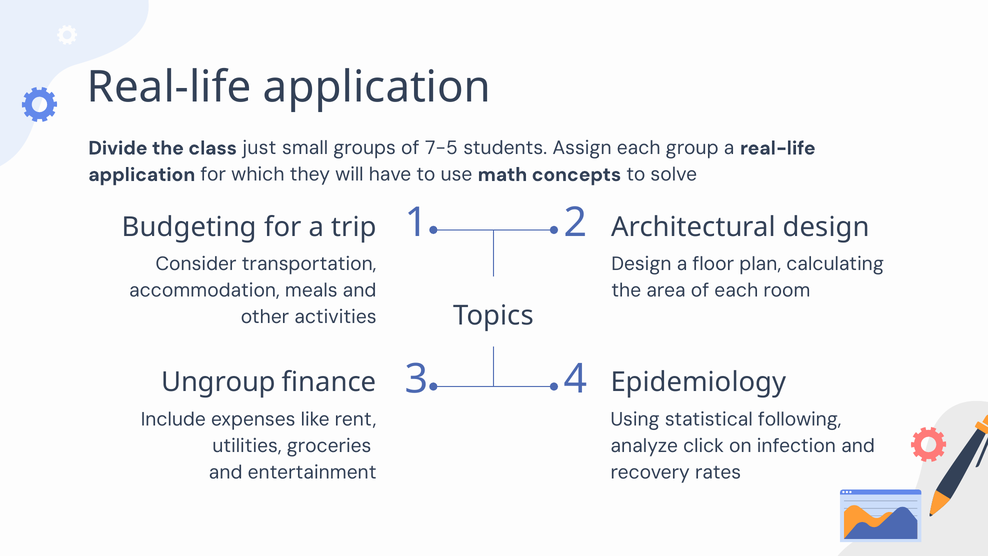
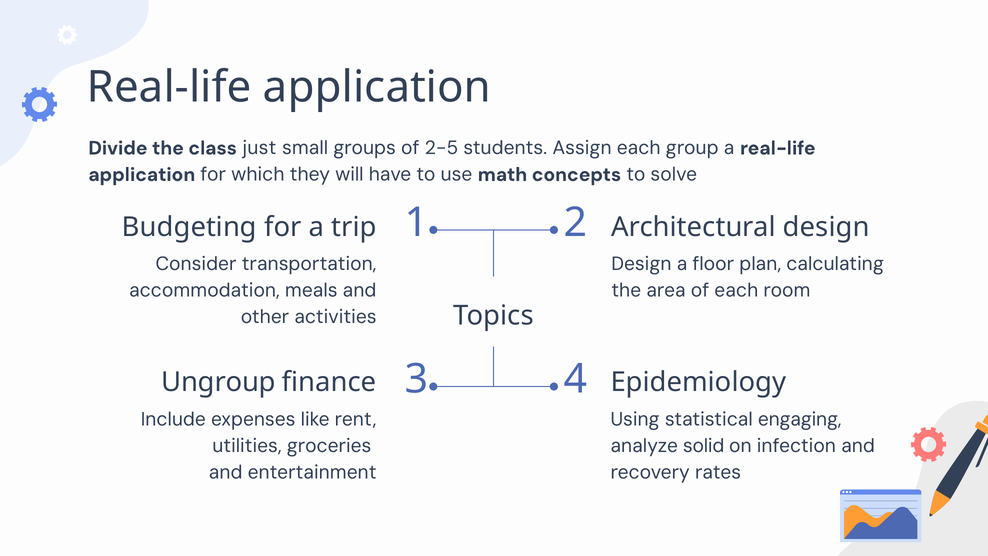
7-5: 7-5 -> 2-5
following: following -> engaging
click: click -> solid
